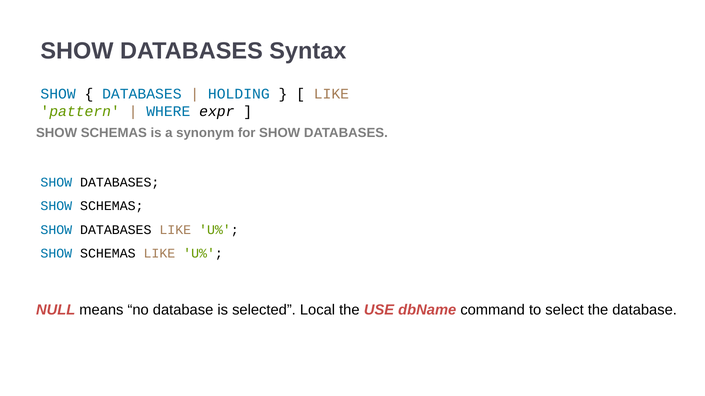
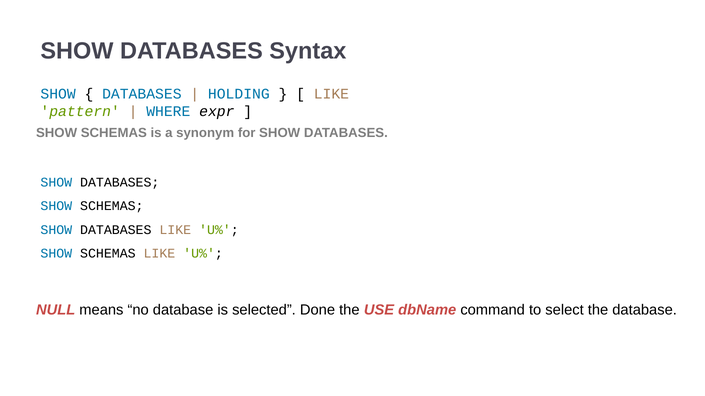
Local: Local -> Done
